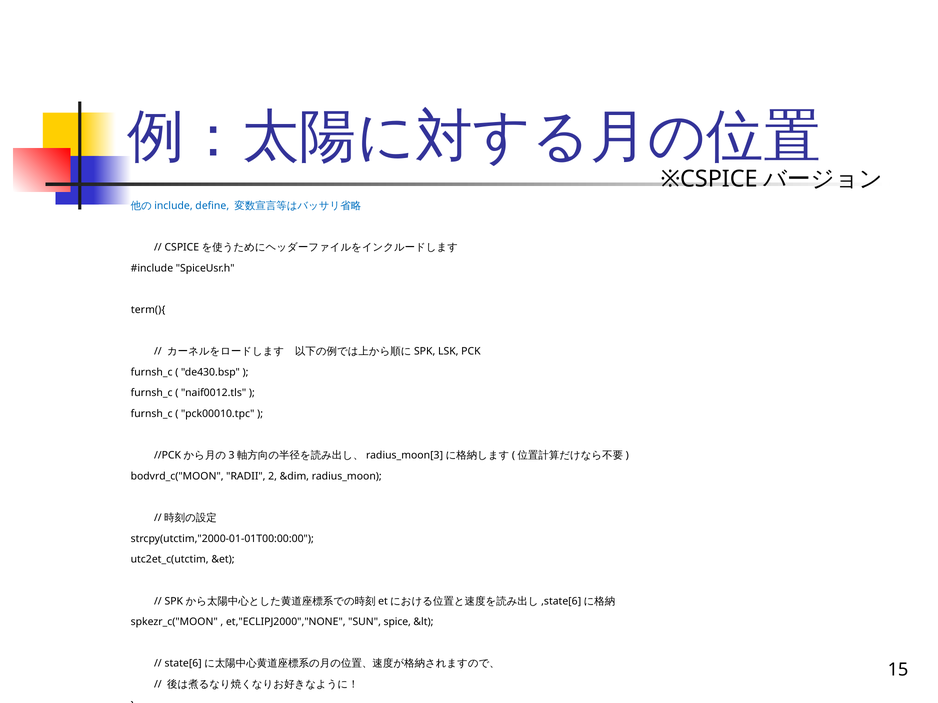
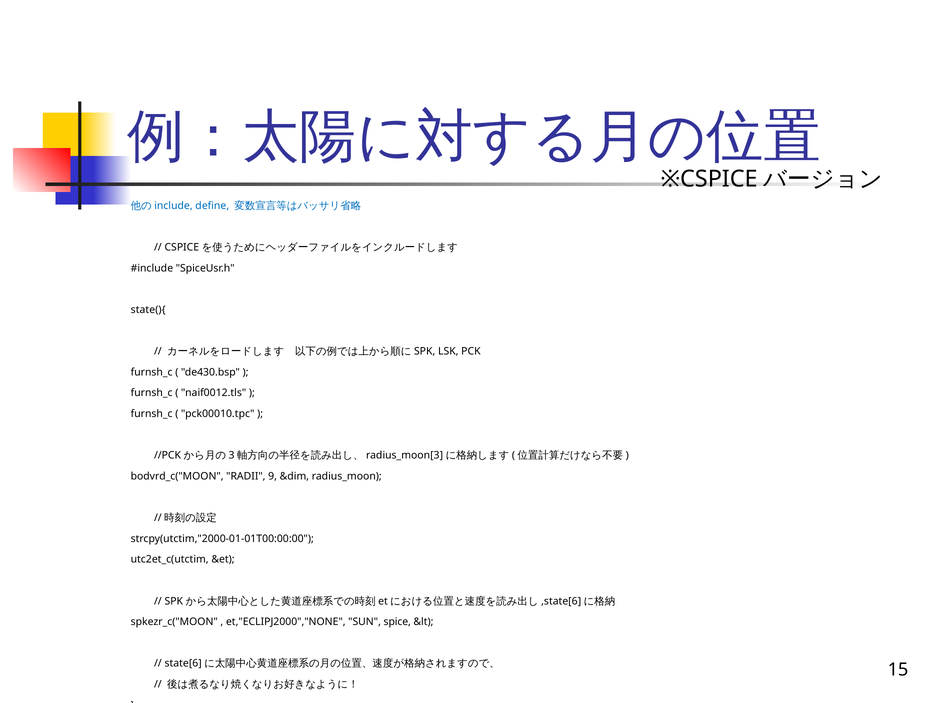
term(){: term(){ -> state(){
2: 2 -> 9
